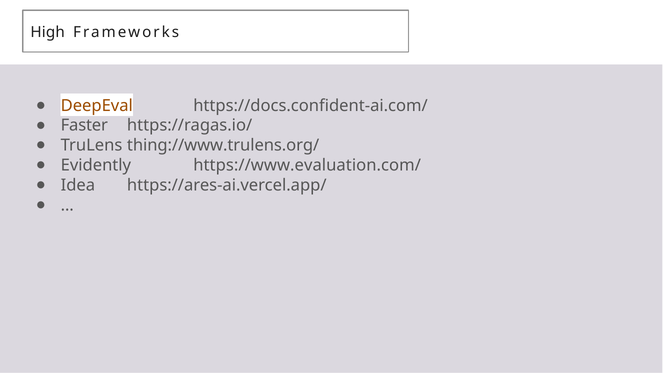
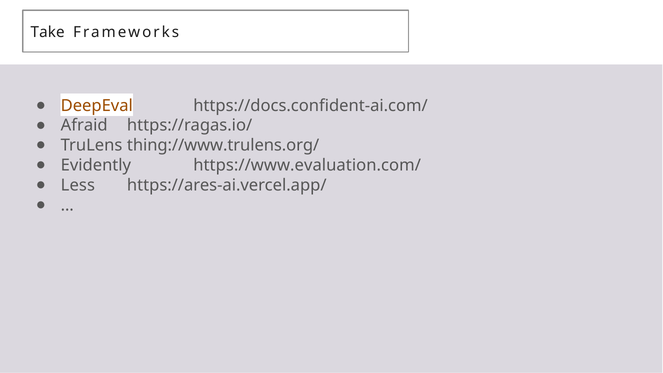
High: High -> Take
Faster: Faster -> Afraid
Idea: Idea -> Less
